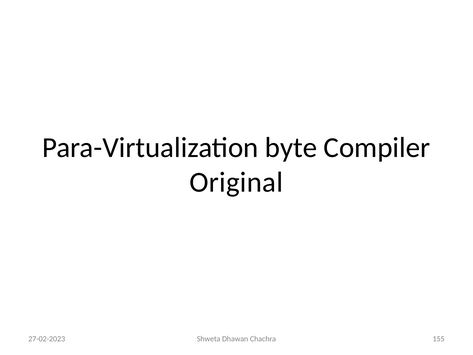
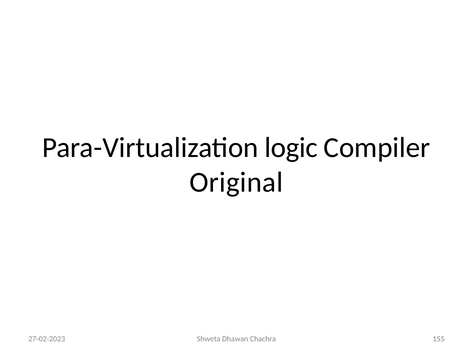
byte: byte -> logic
